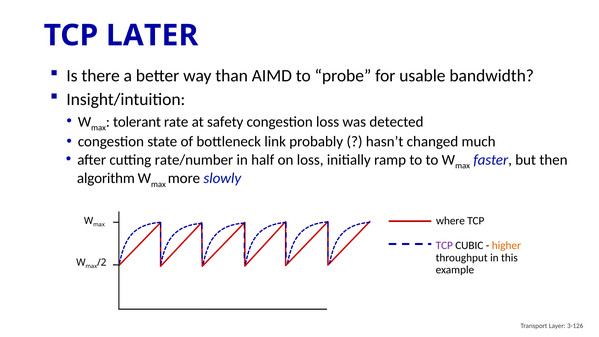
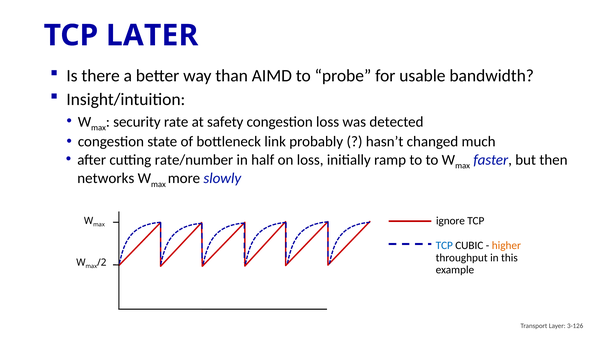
tolerant: tolerant -> security
algorithm: algorithm -> networks
where: where -> ignore
TCP at (444, 246) colour: purple -> blue
